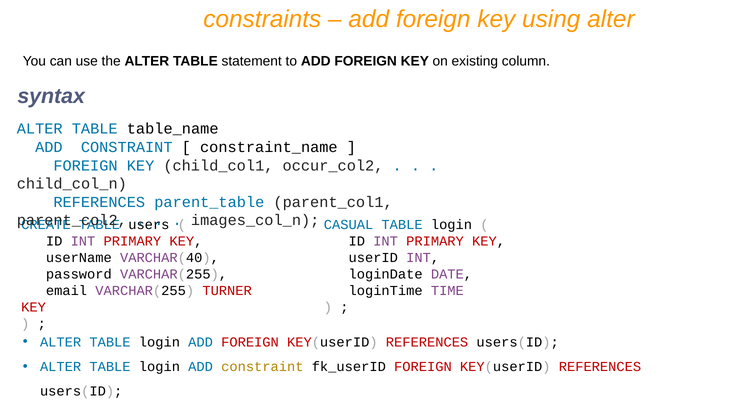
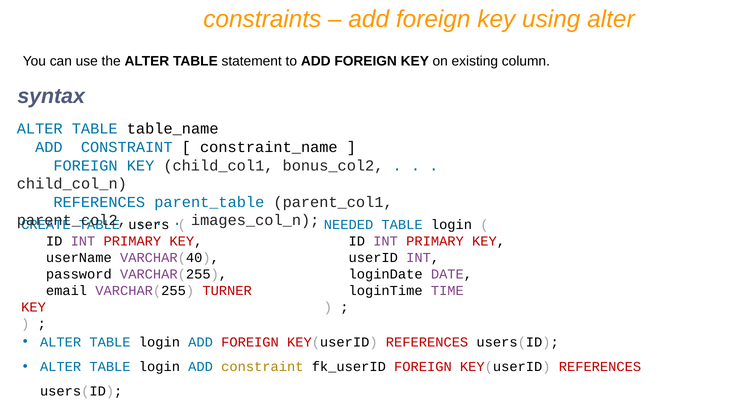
occur_col2: occur_col2 -> bonus_col2
CASUAL: CASUAL -> NEEDED
